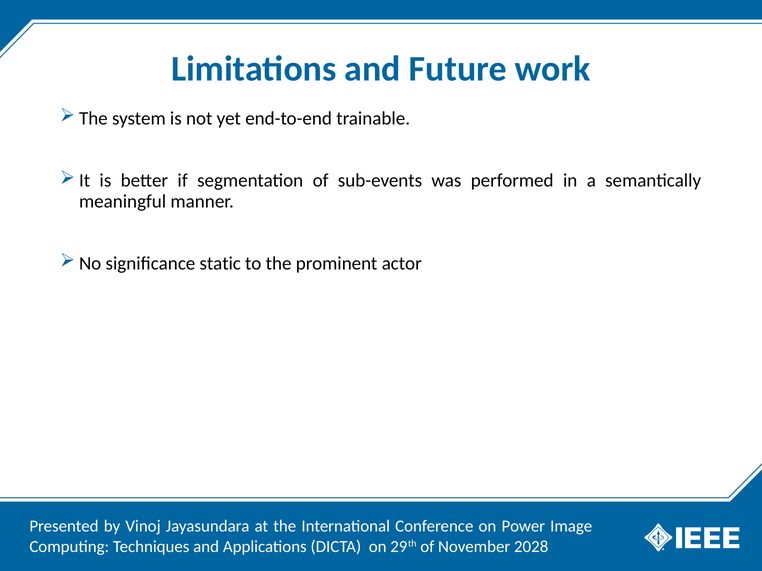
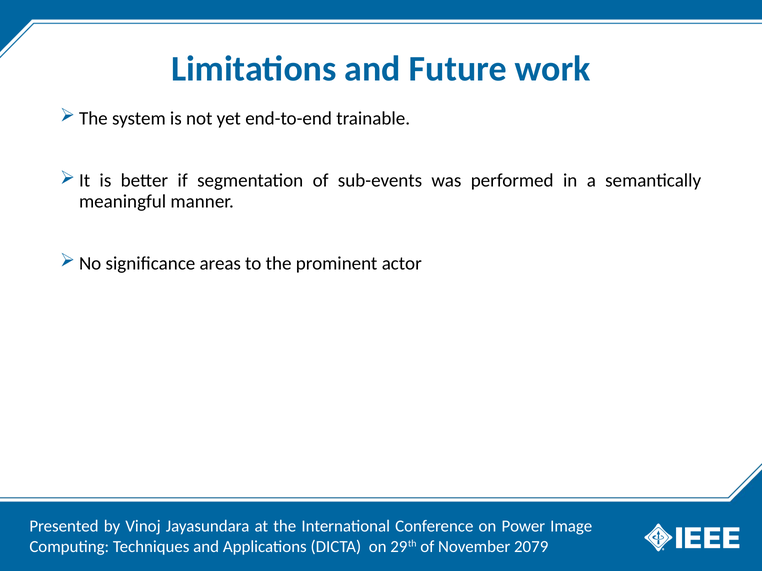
static: static -> areas
2028: 2028 -> 2079
